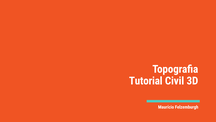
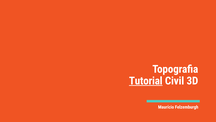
Tutorial underline: none -> present
